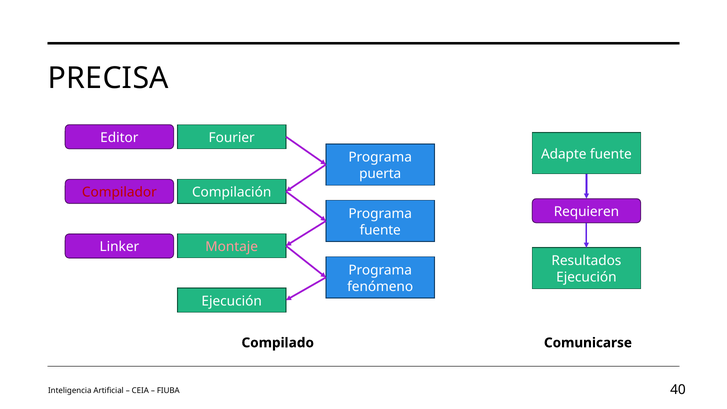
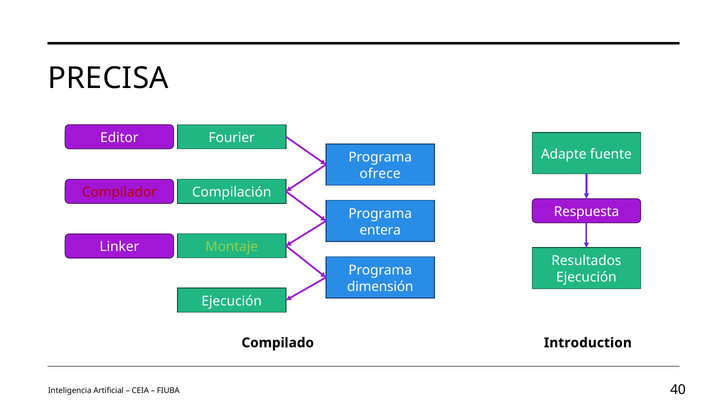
puerta: puerta -> ofrece
Requieren: Requieren -> Respuesta
fuente at (380, 230): fuente -> entera
Montaje colour: pink -> light green
fenómeno: fenómeno -> dimensión
Comunicarse: Comunicarse -> Introduction
